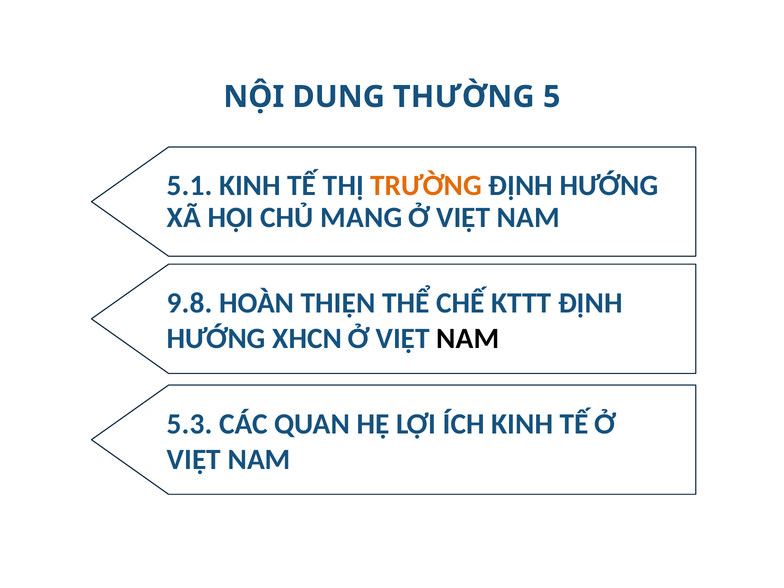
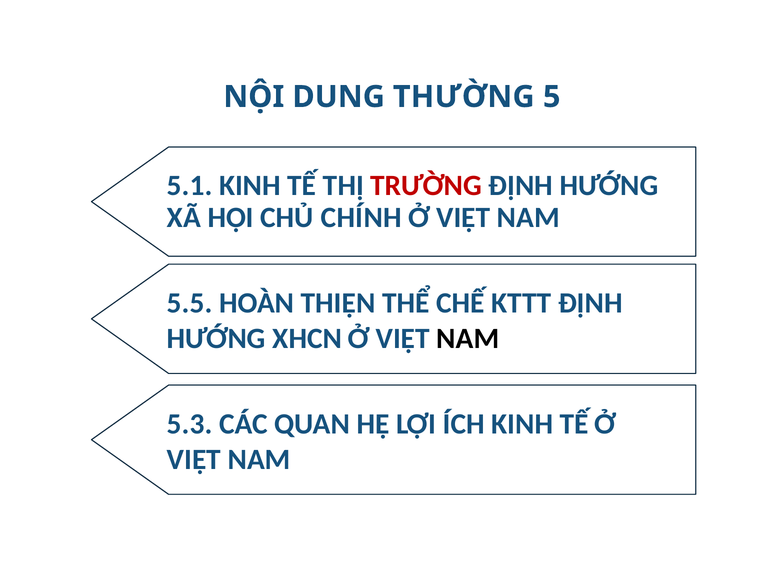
TRƯỜNG colour: orange -> red
MANG: MANG -> CHÍNH
9.8: 9.8 -> 5.5
